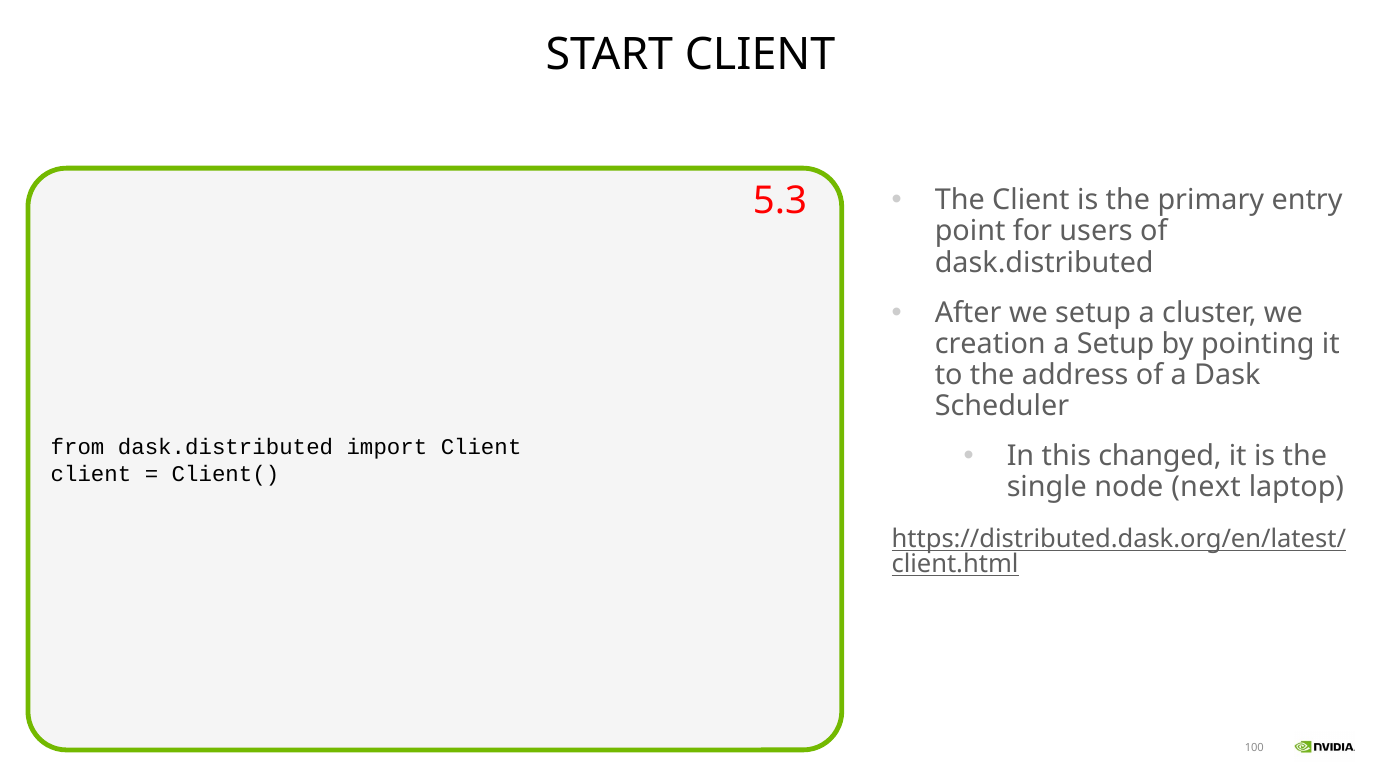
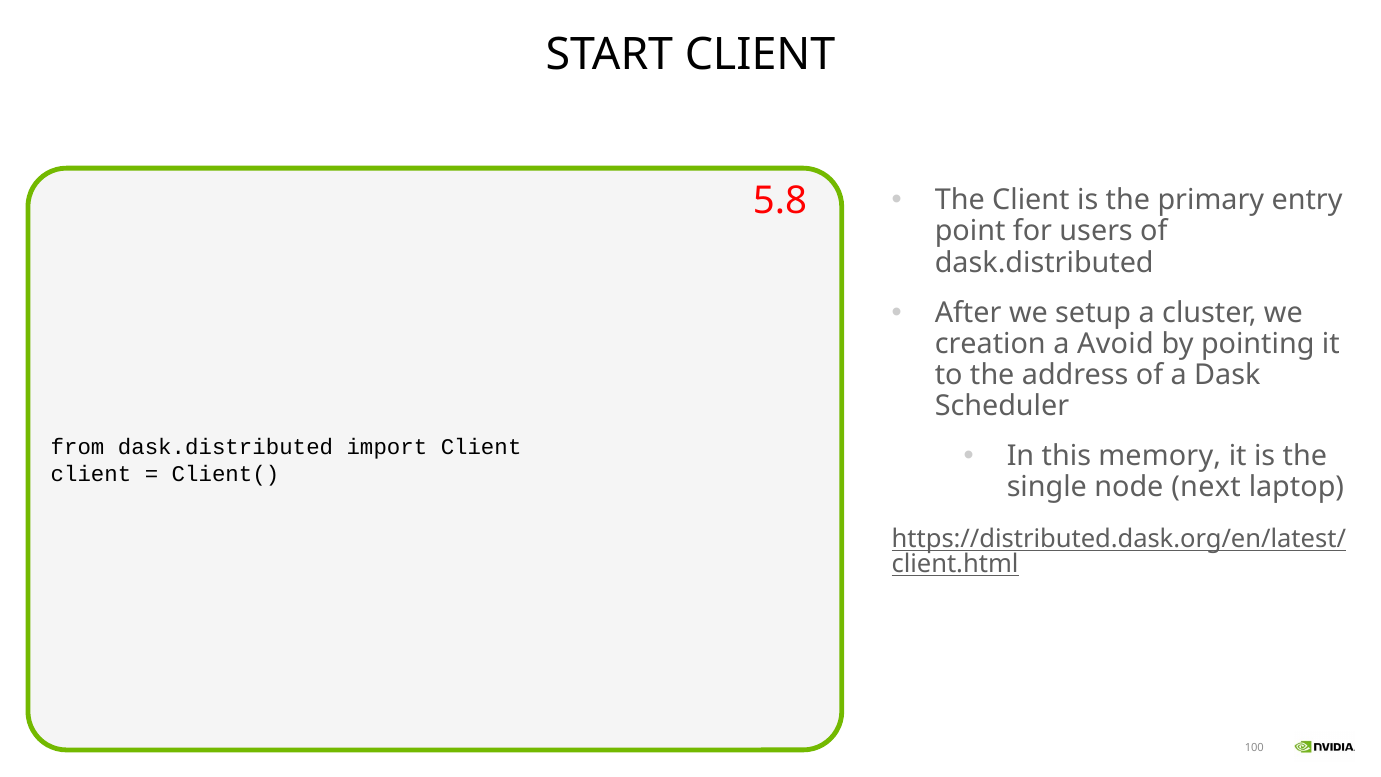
5.3: 5.3 -> 5.8
a Setup: Setup -> Avoid
changed: changed -> memory
